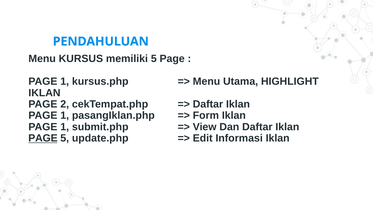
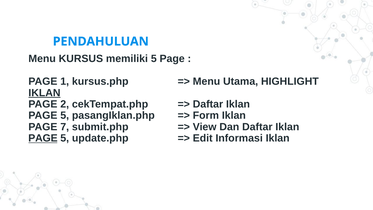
IKLAN at (44, 93) underline: none -> present
1 at (65, 115): 1 -> 5
1 at (65, 127): 1 -> 7
